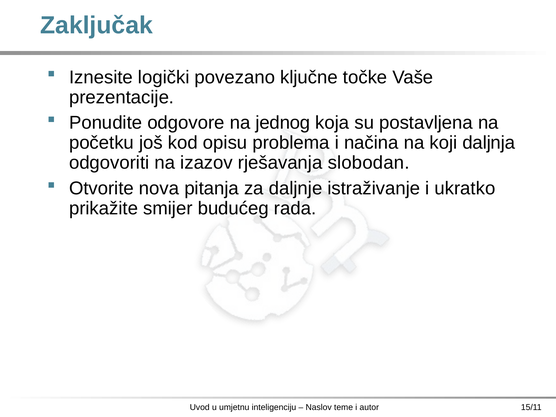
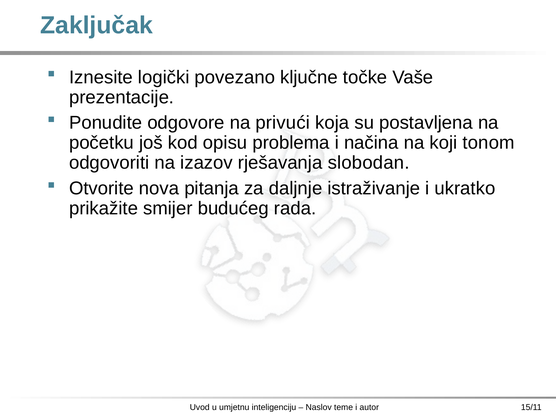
jednog: jednog -> privući
daljnja: daljnja -> tonom
